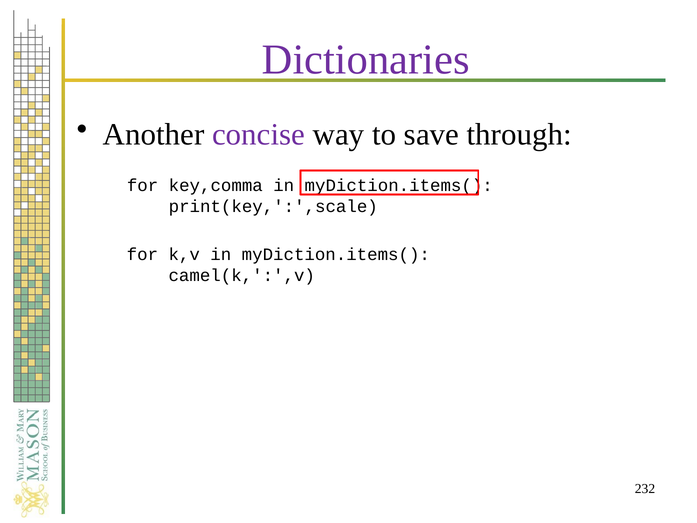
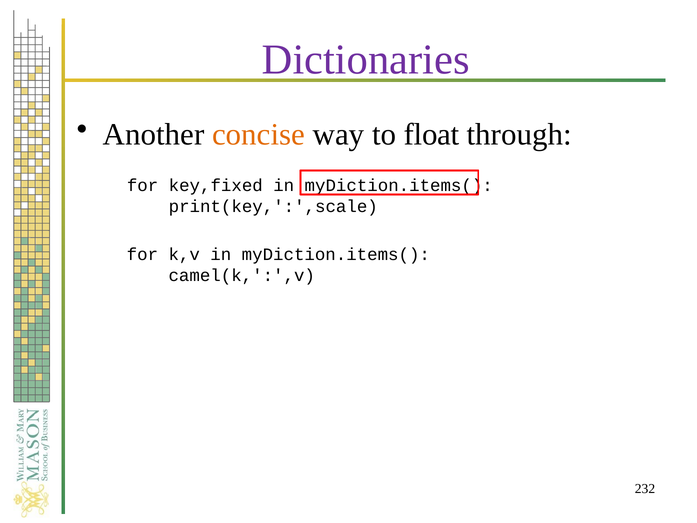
concise colour: purple -> orange
save: save -> float
key,comma: key,comma -> key,fixed
